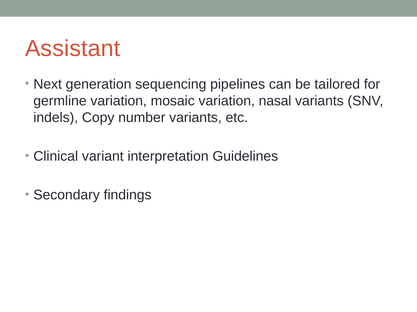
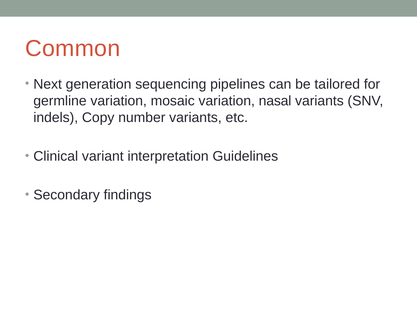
Assistant: Assistant -> Common
